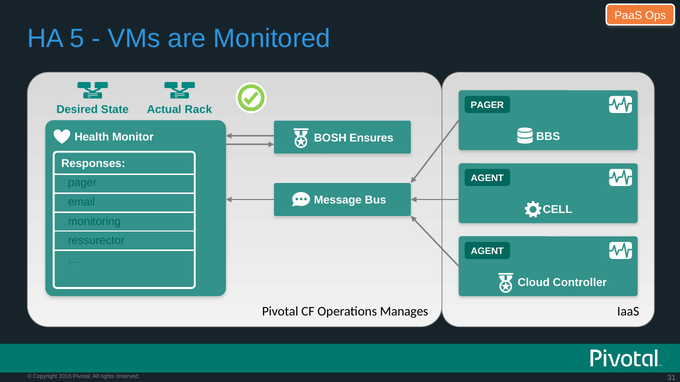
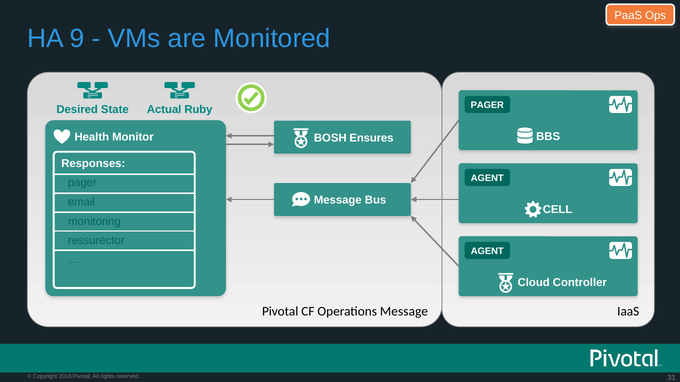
5: 5 -> 9
Rack: Rack -> Ruby
Operations Manages: Manages -> Message
